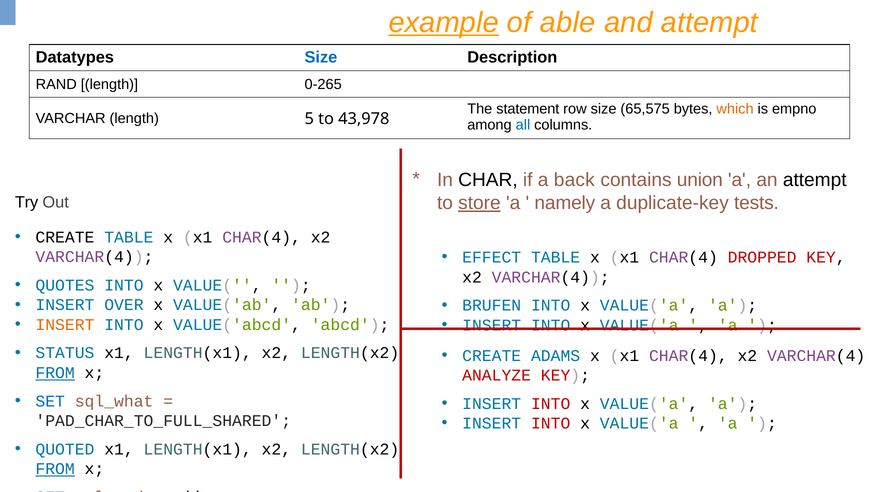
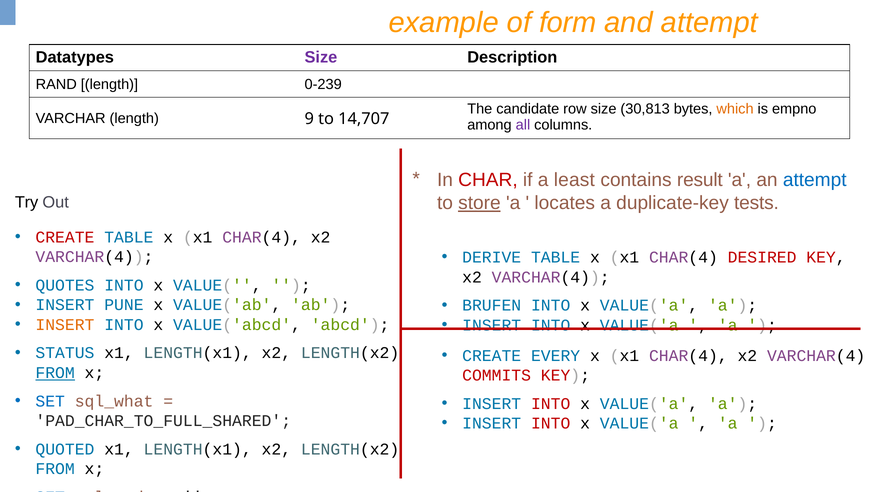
example underline: present -> none
able: able -> form
Size at (321, 57) colour: blue -> purple
0-265: 0-265 -> 0-239
statement: statement -> candidate
65,575: 65,575 -> 30,813
5: 5 -> 9
43,978: 43,978 -> 14,707
all colour: blue -> purple
CHAR colour: black -> red
back: back -> least
union: union -> result
attempt at (815, 180) colour: black -> blue
namely: namely -> locates
CREATE at (65, 237) colour: black -> red
EFFECT: EFFECT -> DERIVE
DROPPED: DROPPED -> DESIRED
OVER: OVER -> PUNE
ADAMS: ADAMS -> EVERY
ANALYZE: ANALYZE -> COMMITS
FROM at (55, 469) underline: present -> none
